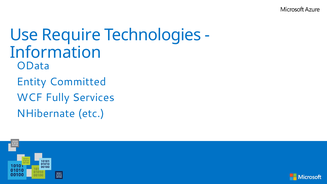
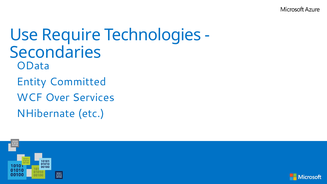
Information: Information -> Secondaries
Fully: Fully -> Over
